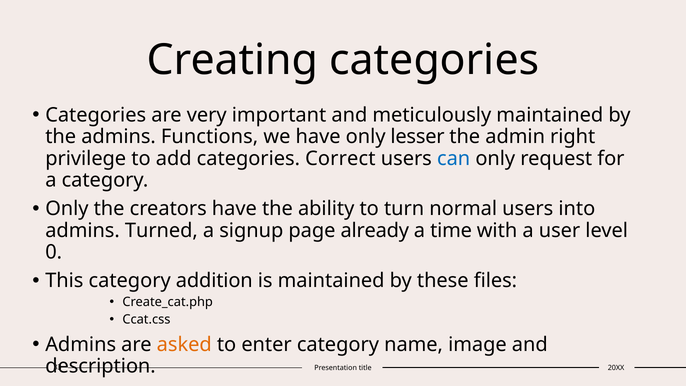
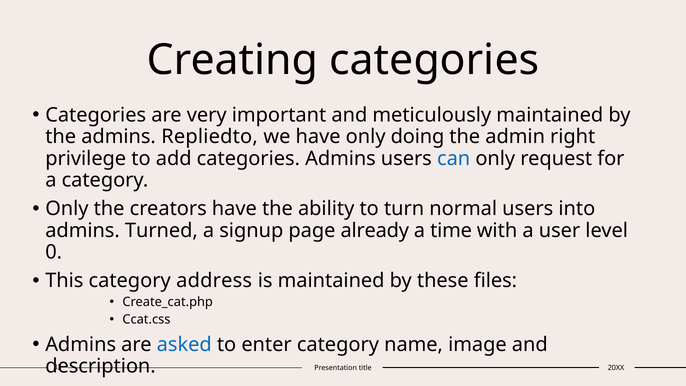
Functions: Functions -> Repliedto
lesser: lesser -> doing
categories Correct: Correct -> Admins
addition: addition -> address
asked colour: orange -> blue
